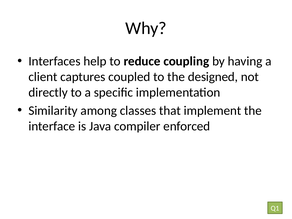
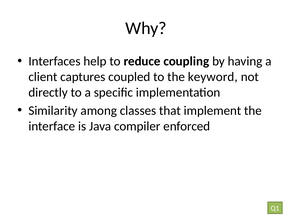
designed: designed -> keyword
